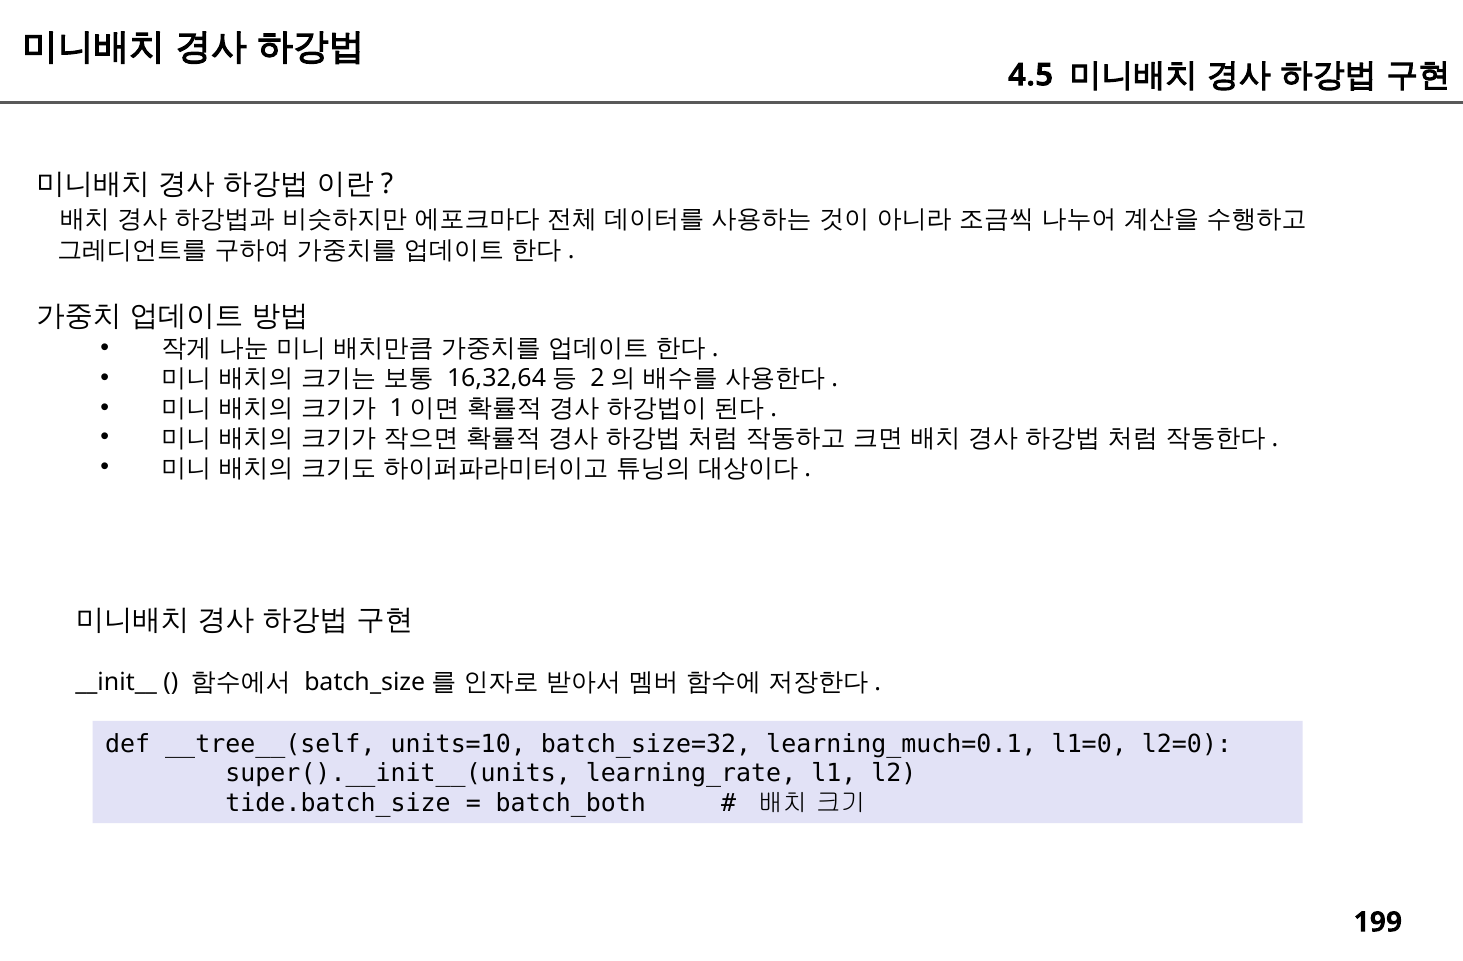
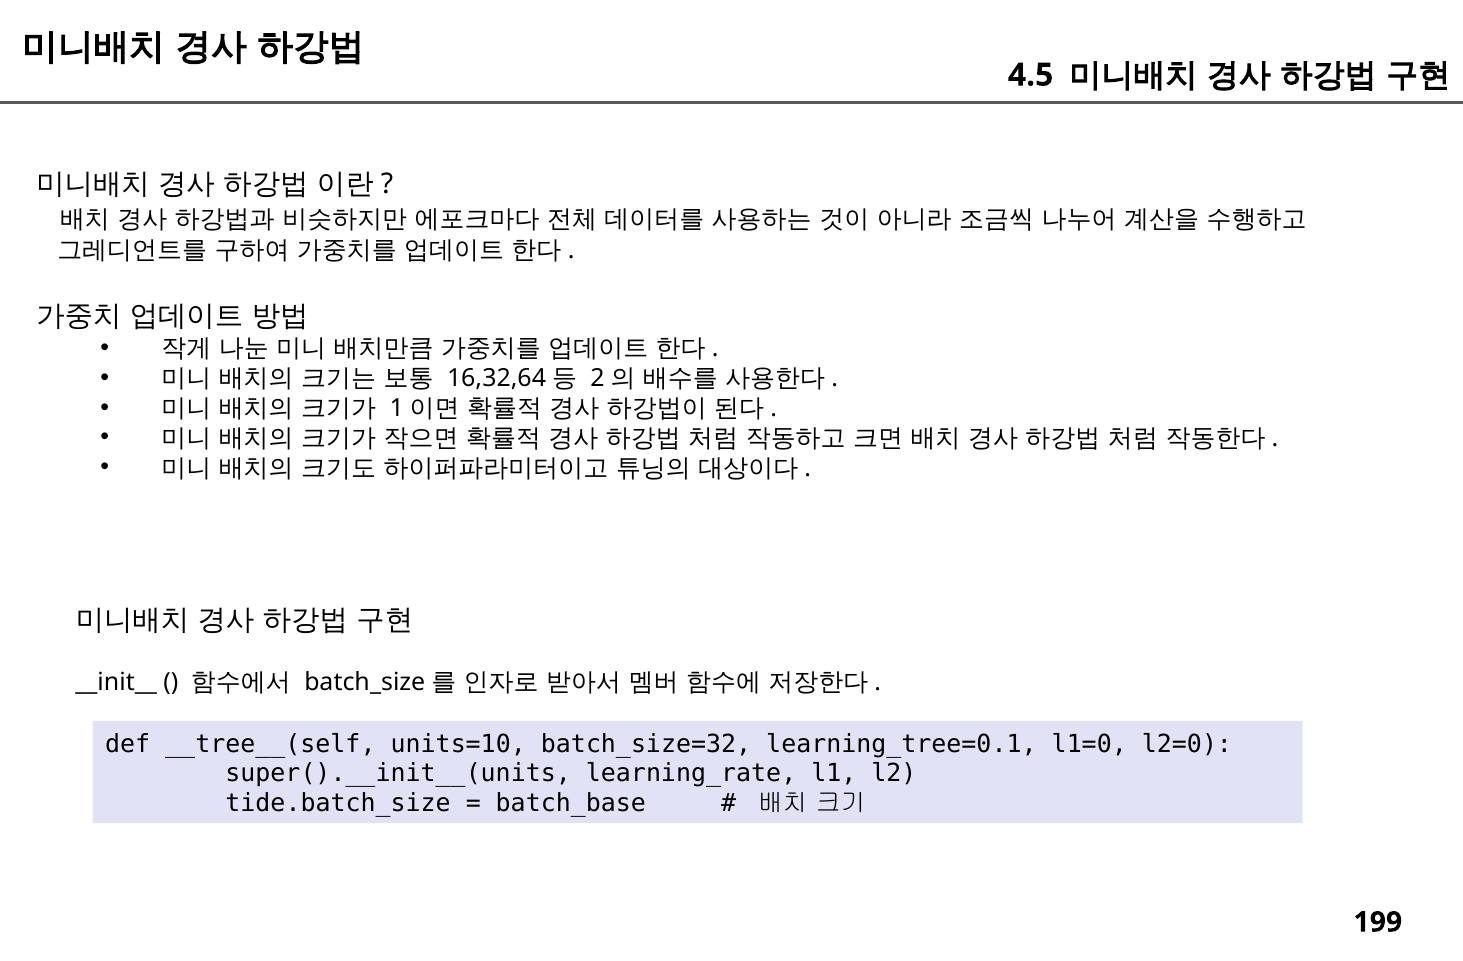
learning_much=0.1: learning_much=0.1 -> learning_tree=0.1
batch_both: batch_both -> batch_base
